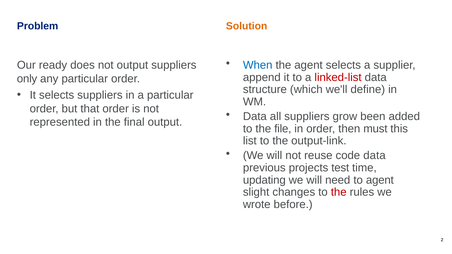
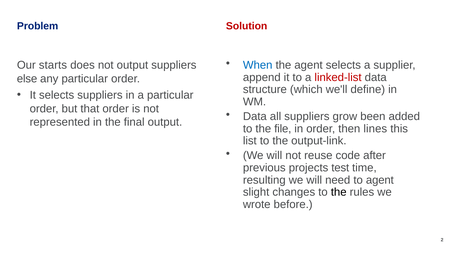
Solution colour: orange -> red
ready: ready -> starts
only: only -> else
must: must -> lines
code data: data -> after
updating: updating -> resulting
the at (339, 192) colour: red -> black
